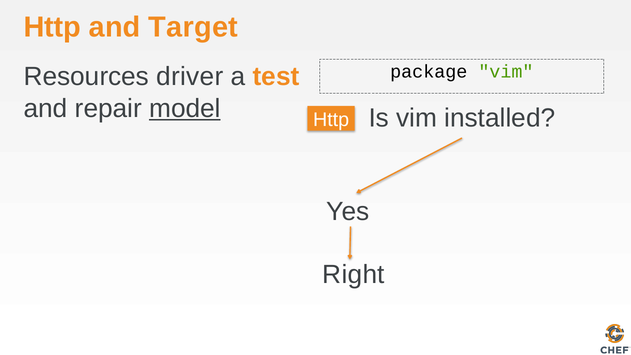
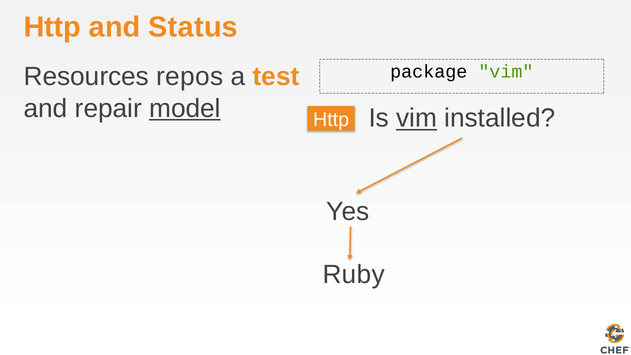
Target: Target -> Status
driver: driver -> repos
vim at (417, 118) underline: none -> present
Right: Right -> Ruby
